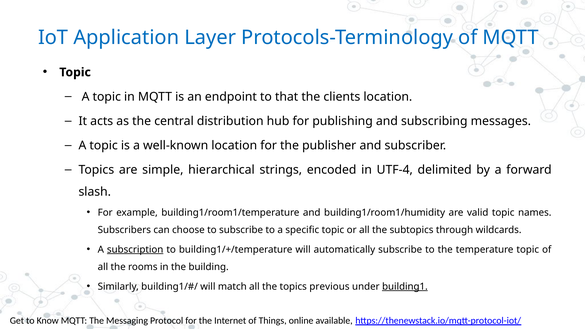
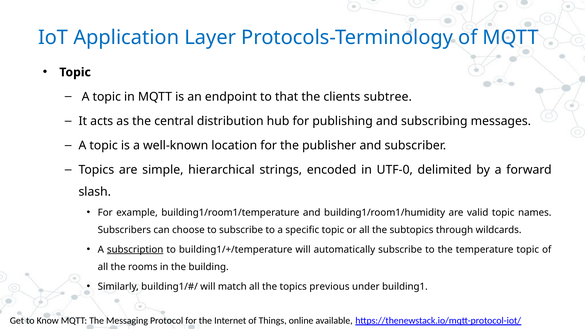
clients location: location -> subtree
UTF-4: UTF-4 -> UTF-0
building1 underline: present -> none
